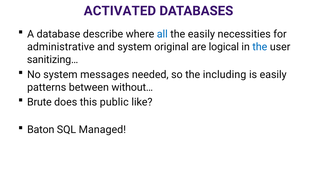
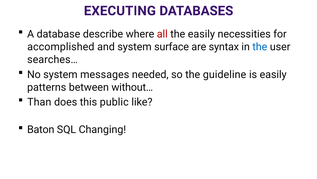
ACTIVATED: ACTIVATED -> EXECUTING
all colour: blue -> red
administrative: administrative -> accomplished
original: original -> surface
logical: logical -> syntax
sanitizing…: sanitizing… -> searches…
including: including -> guideline
Brute: Brute -> Than
Managed: Managed -> Changing
